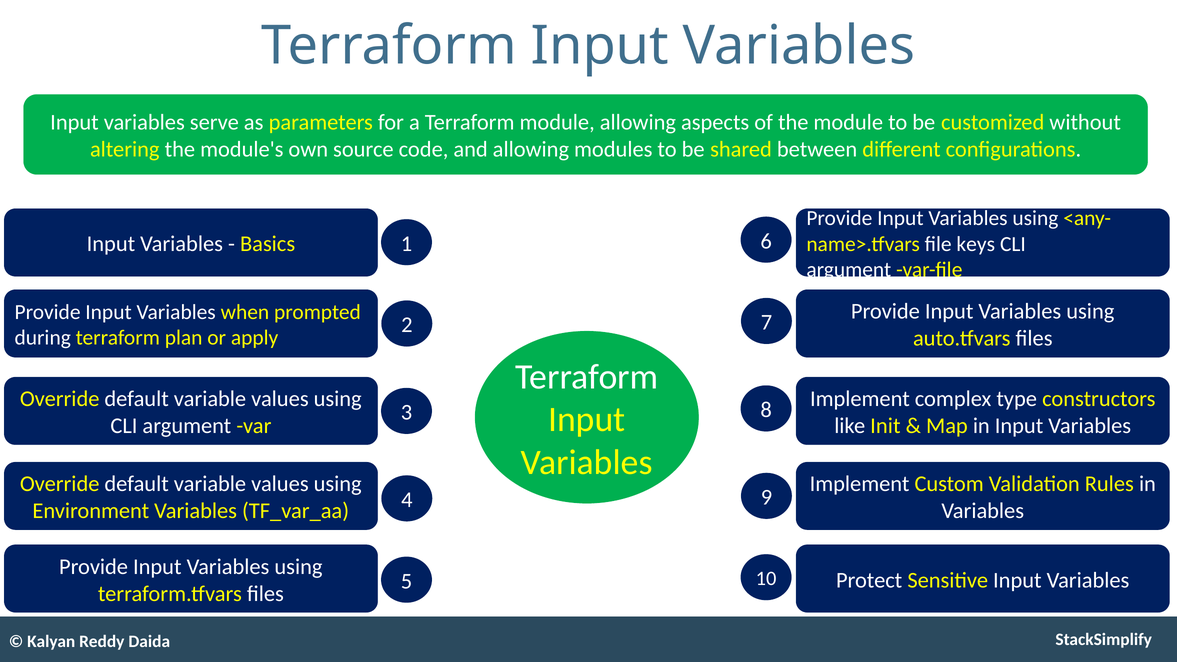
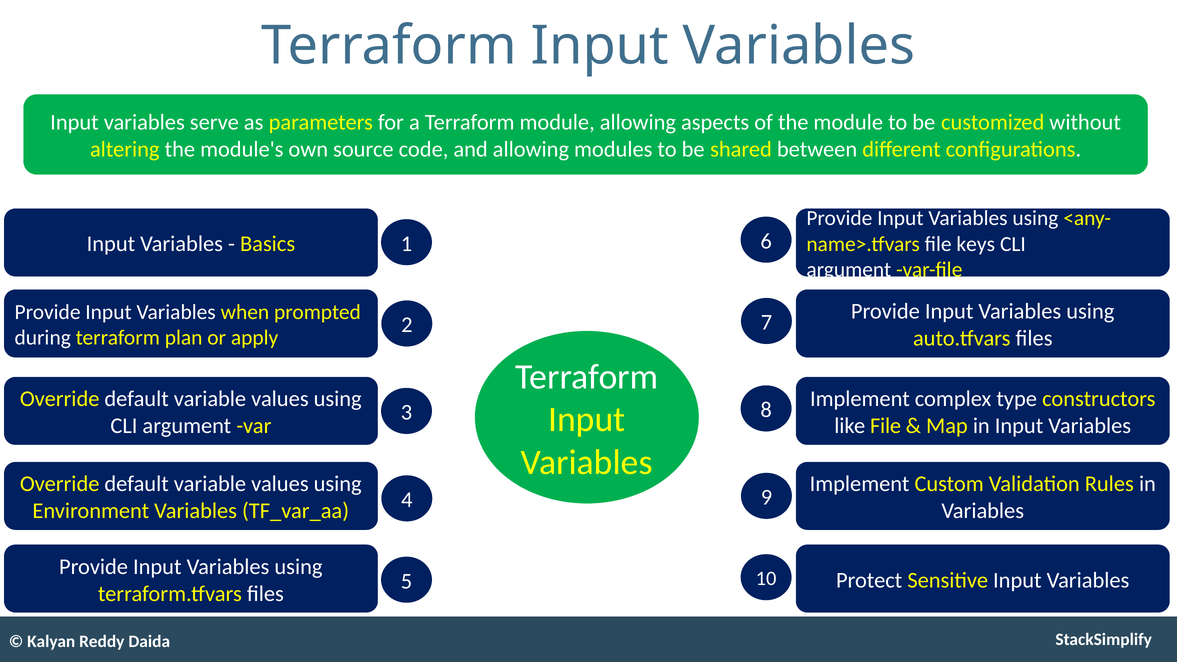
like Init: Init -> File
